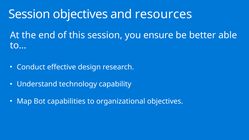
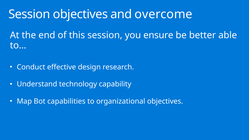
resources: resources -> overcome
